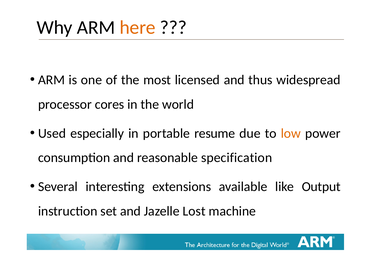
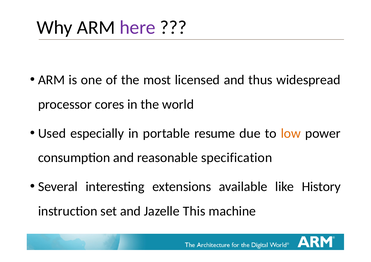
here colour: orange -> purple
Output: Output -> History
Lost: Lost -> This
